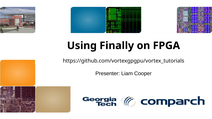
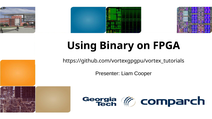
Finally: Finally -> Binary
